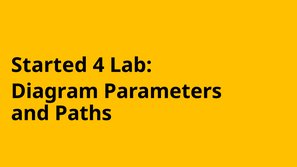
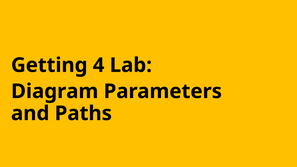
Started: Started -> Getting
